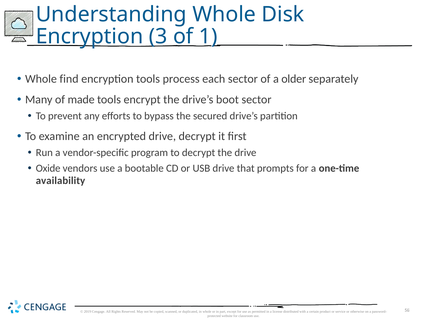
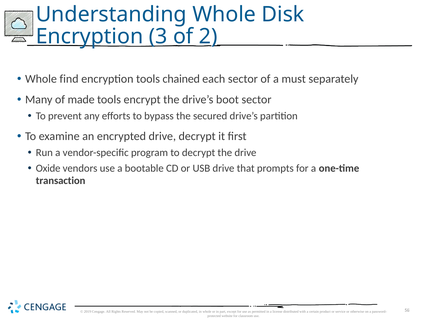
1: 1 -> 2
process: process -> chained
older: older -> must
availability: availability -> transaction
